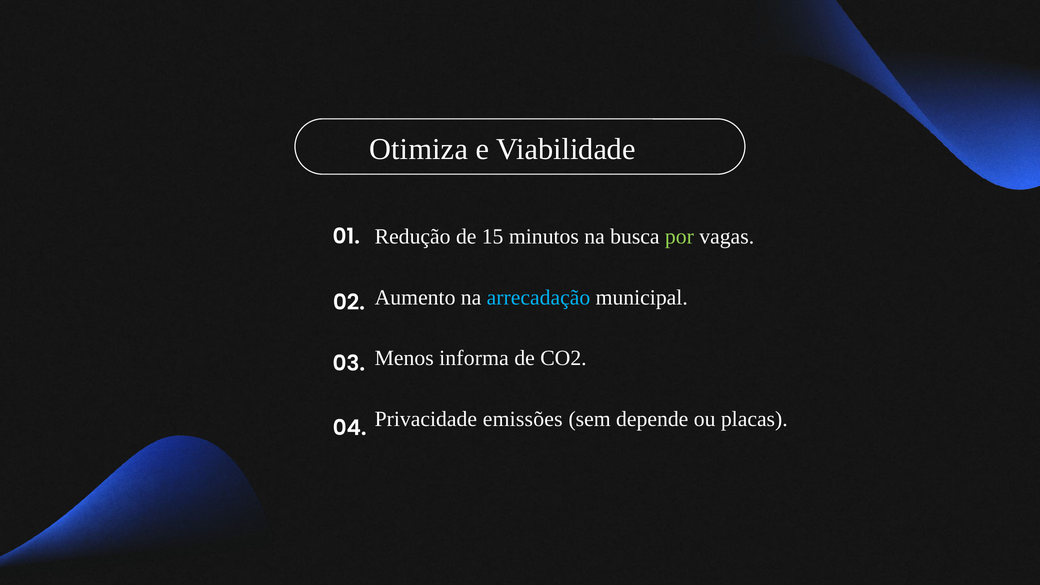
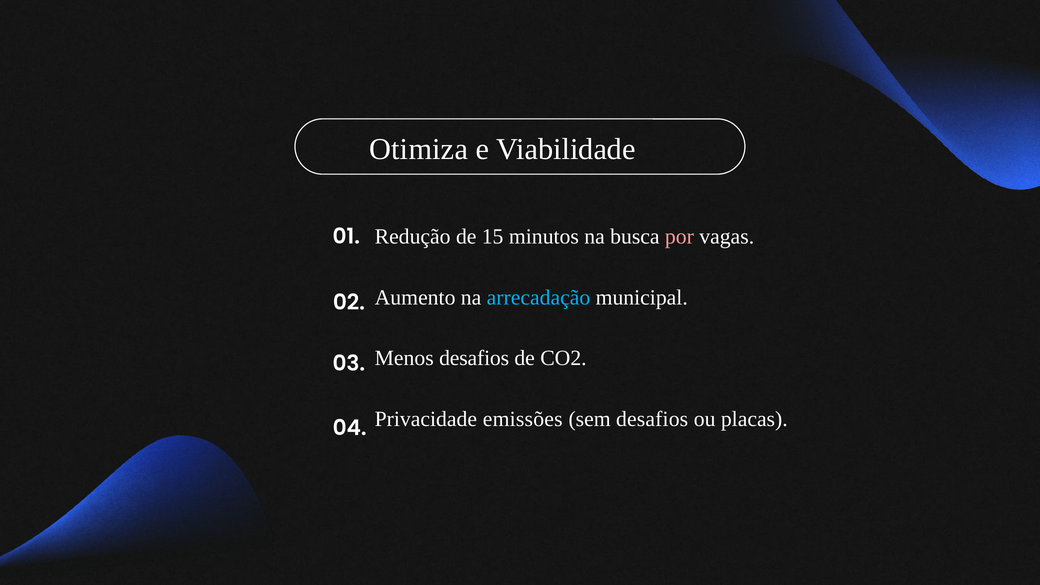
por colour: light green -> pink
Menos informa: informa -> desafios
sem depende: depende -> desafios
